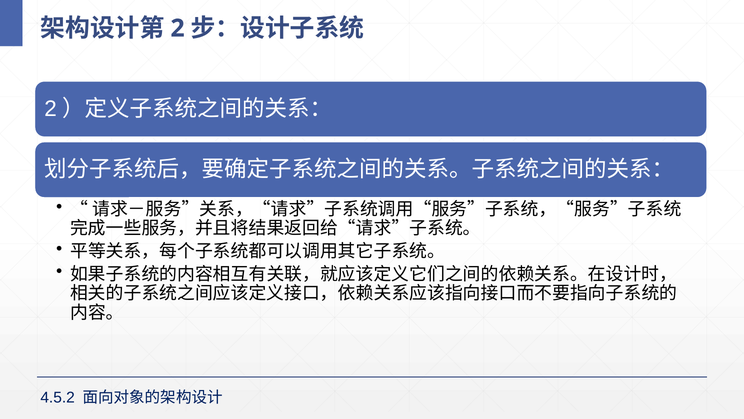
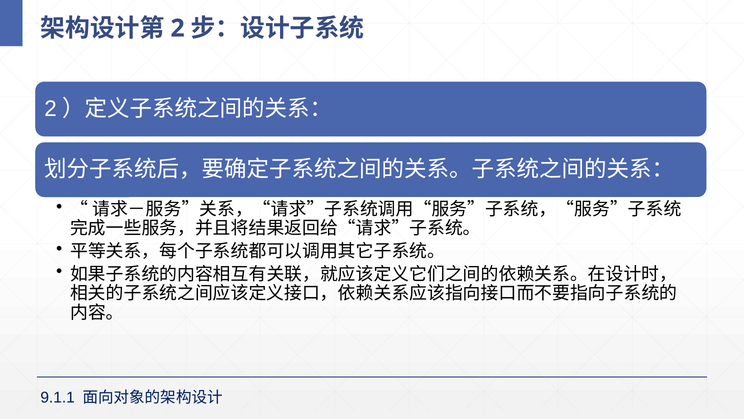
4.5.2: 4.5.2 -> 9.1.1
